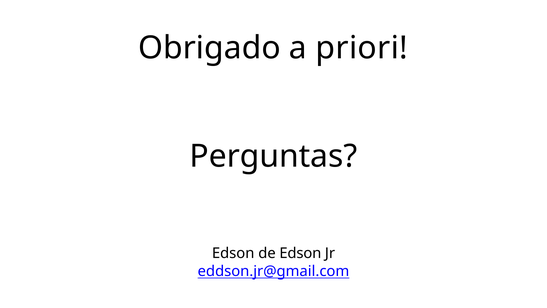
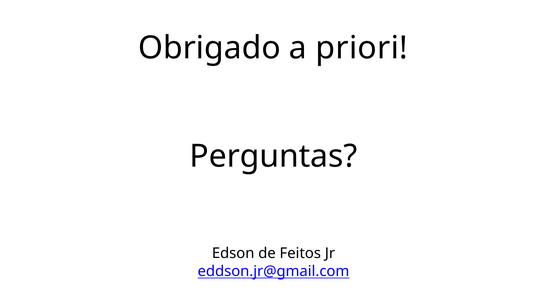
de Edson: Edson -> Feitos
